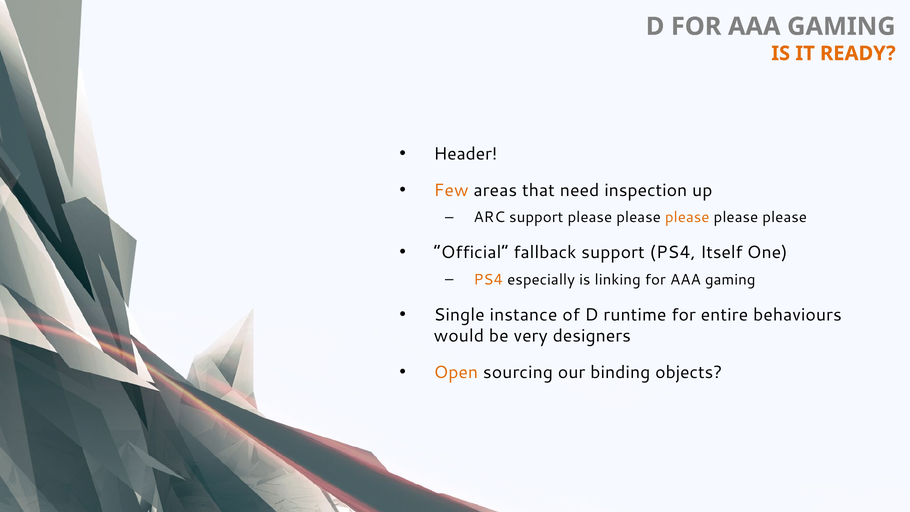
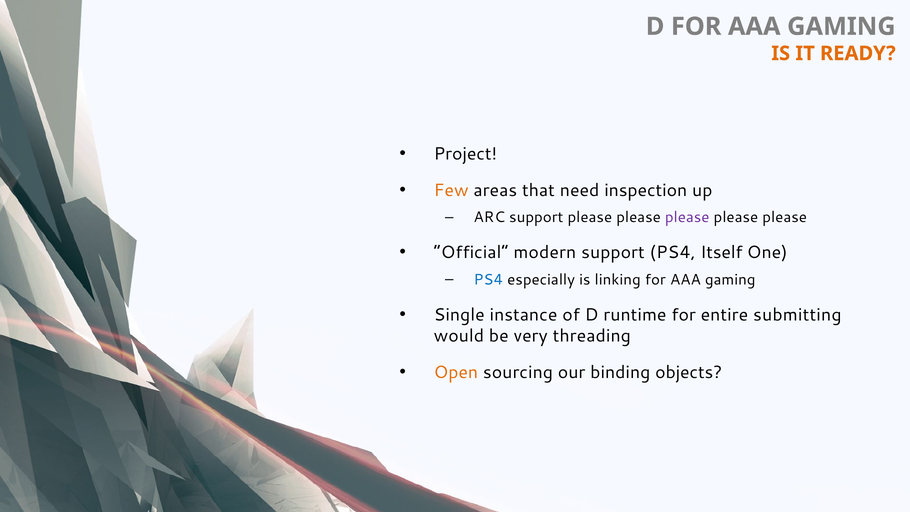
Header: Header -> Project
please at (687, 217) colour: orange -> purple
fallback: fallback -> modern
PS4 at (488, 280) colour: orange -> blue
behaviours: behaviours -> submitting
designers: designers -> threading
